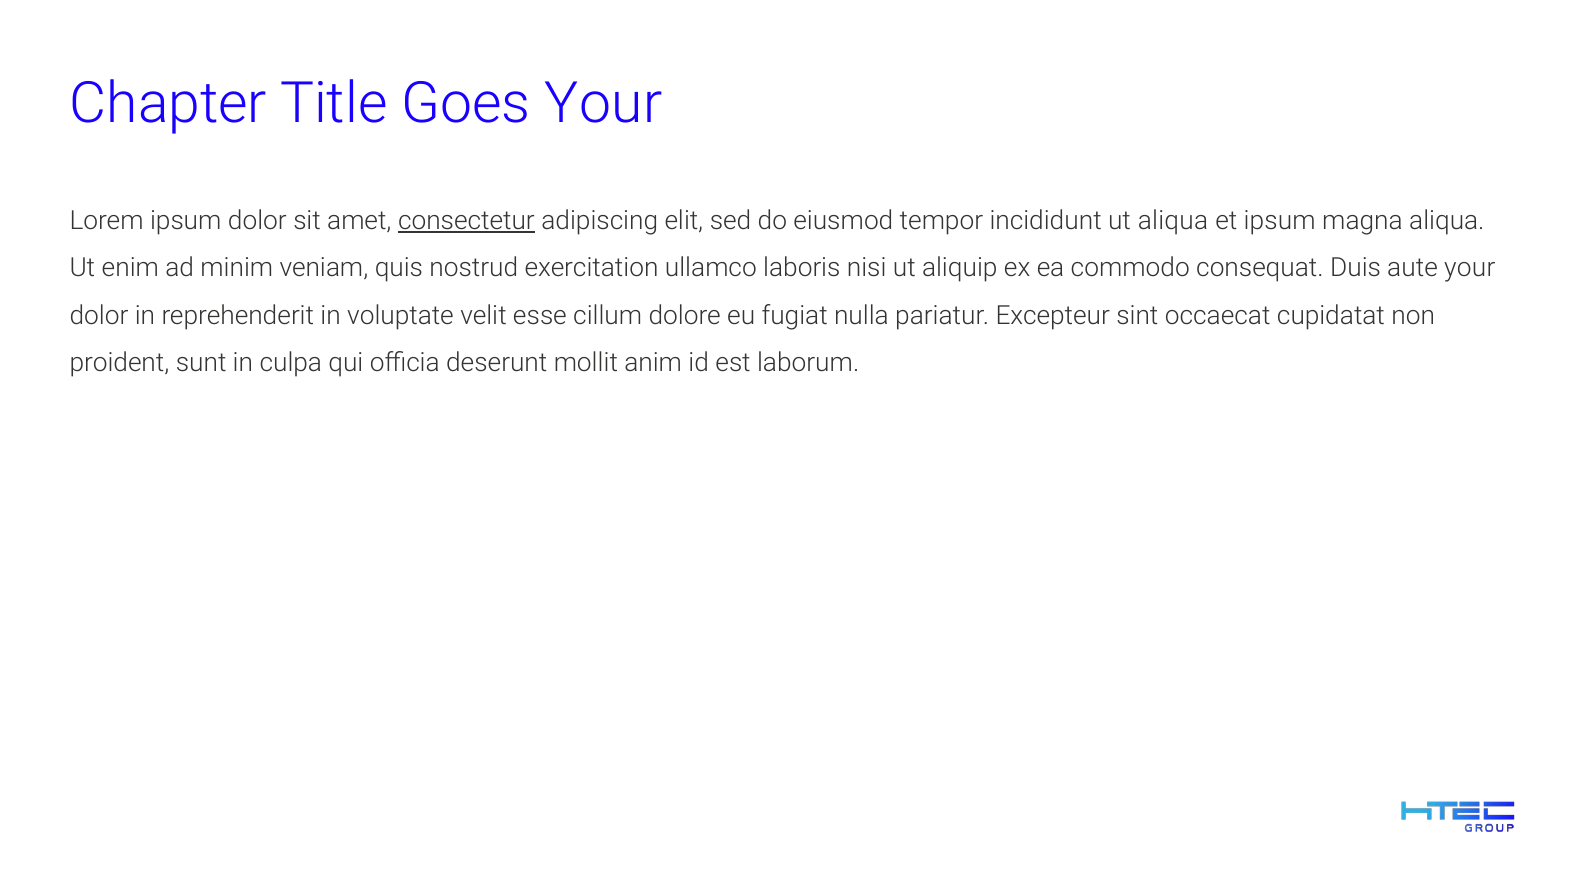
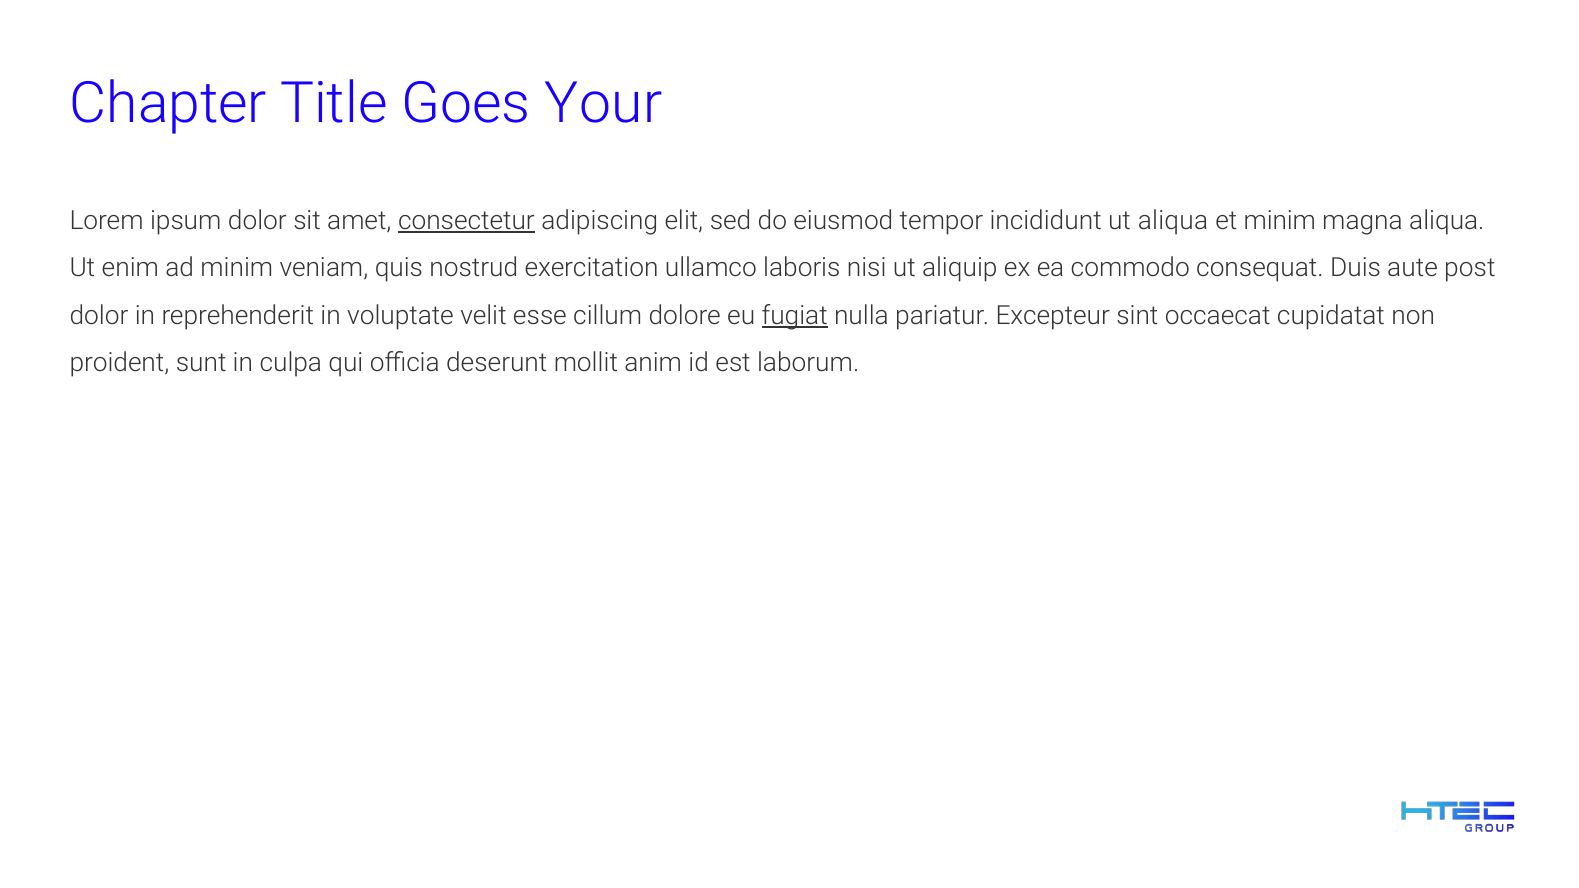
et ipsum: ipsum -> minim
aute your: your -> post
fugiat underline: none -> present
